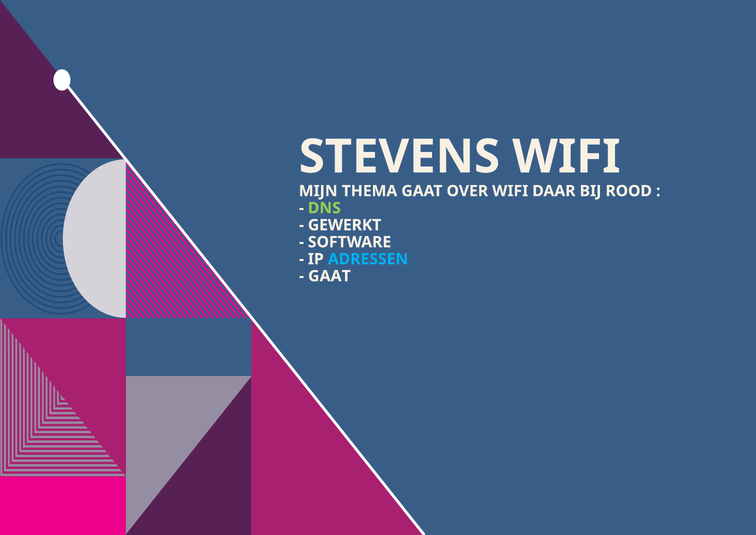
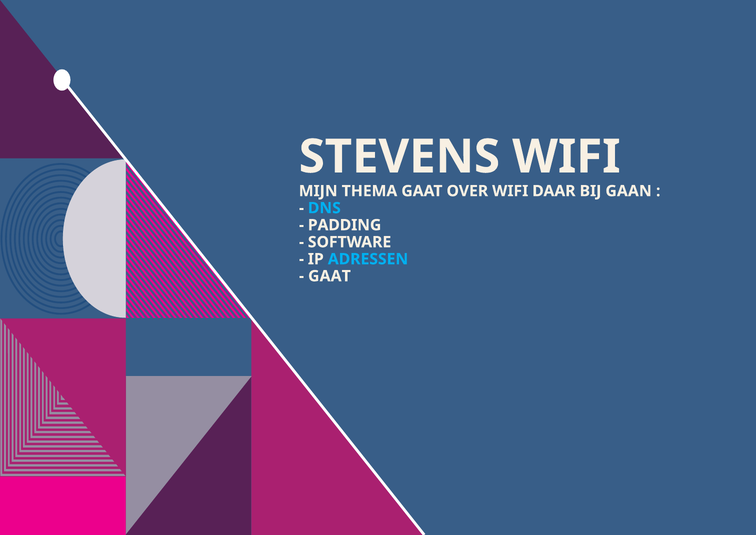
ROOD: ROOD -> GAAN
DNS colour: light green -> light blue
GEWERKT: GEWERKT -> PADDING
